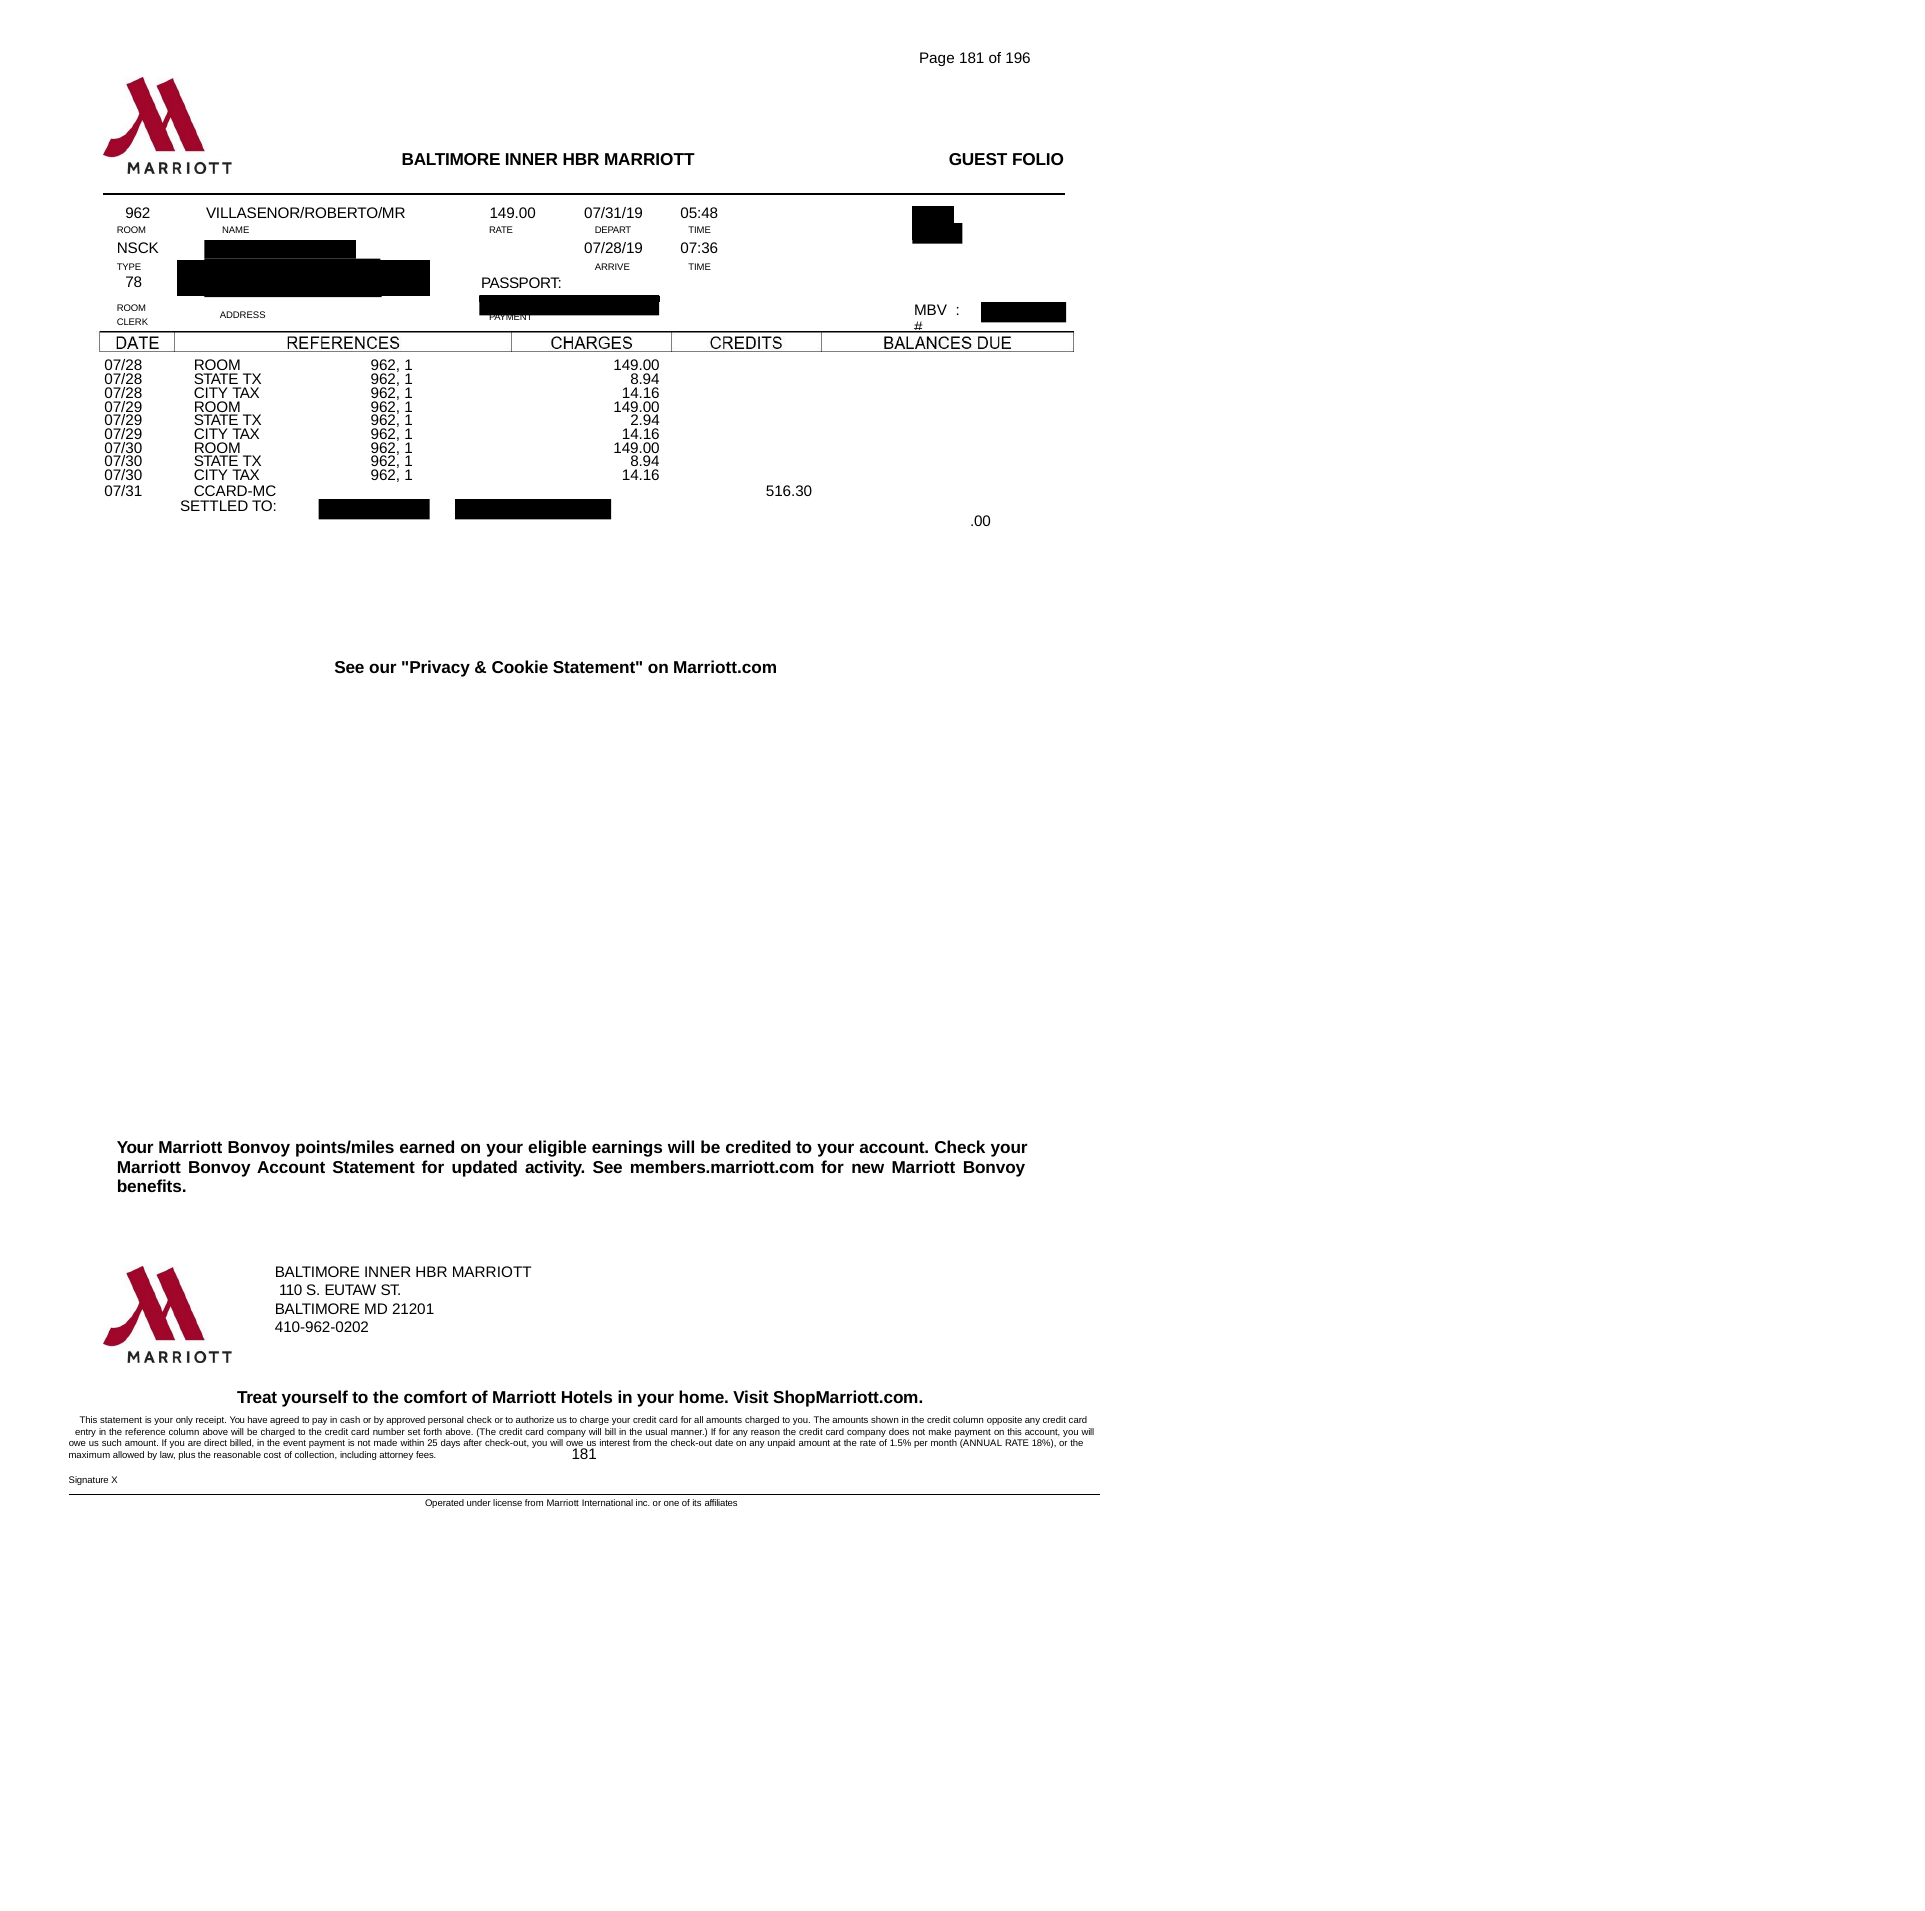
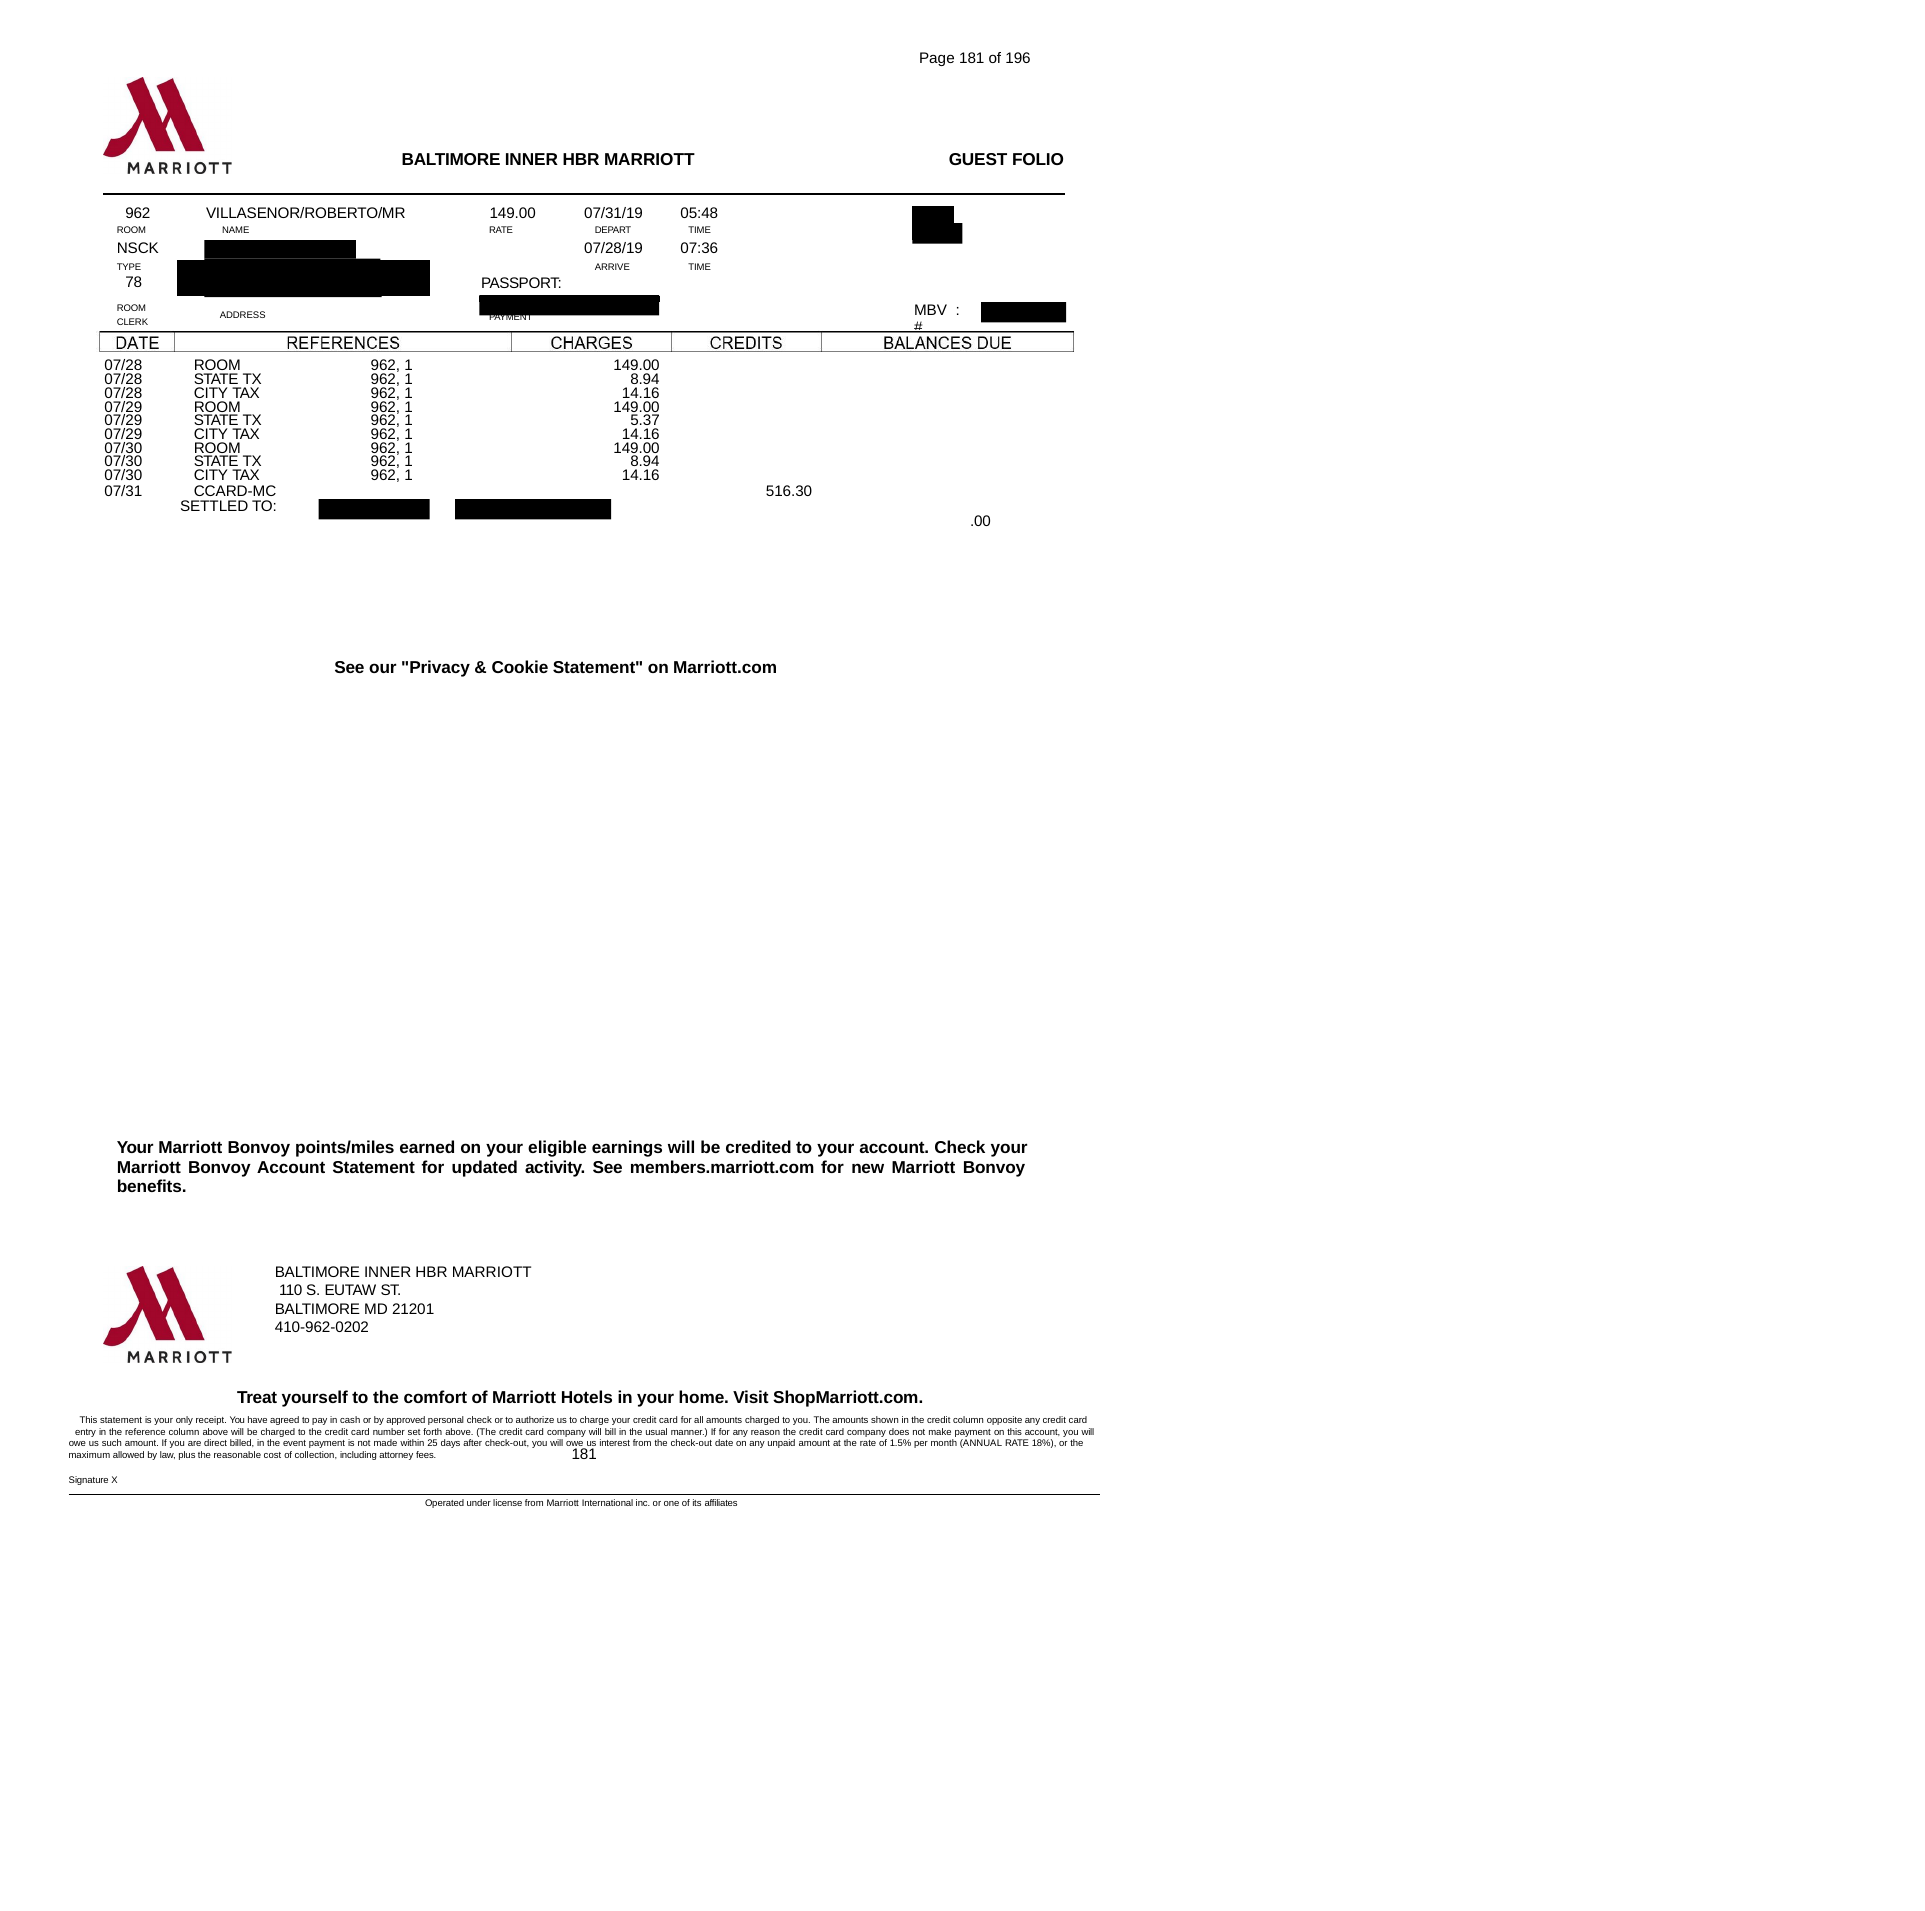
2.94: 2.94 -> 5.37
